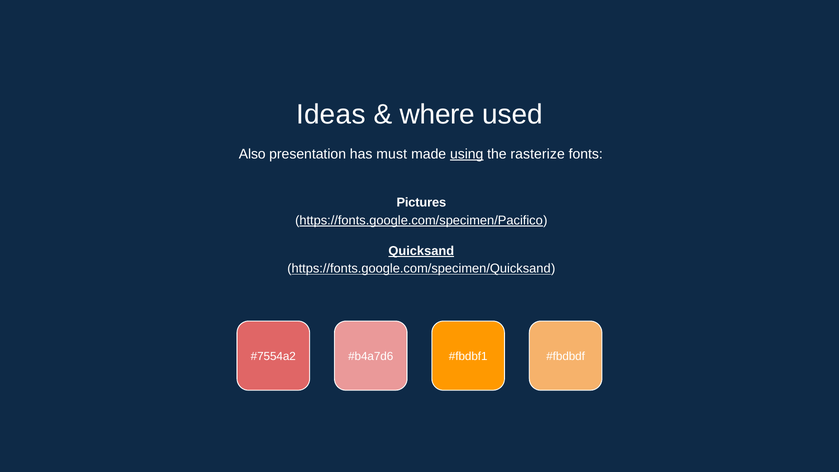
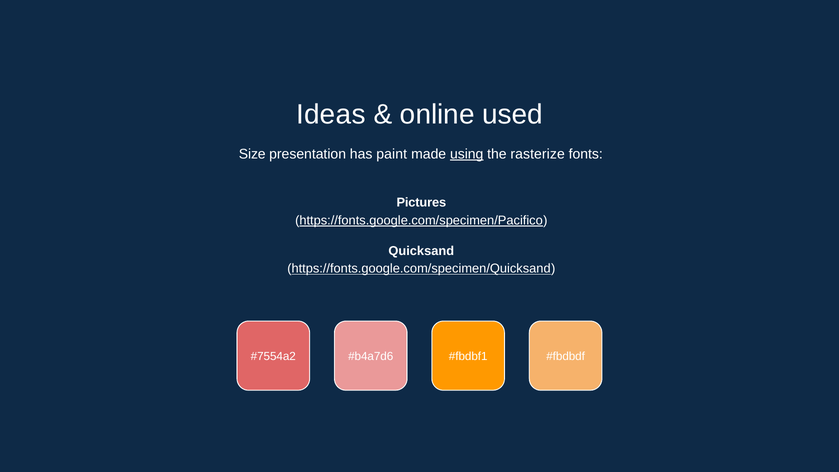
where: where -> online
Also: Also -> Size
must: must -> paint
Quicksand underline: present -> none
